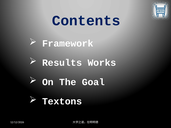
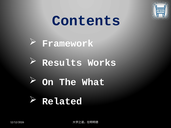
Goal: Goal -> What
Textons: Textons -> Related
